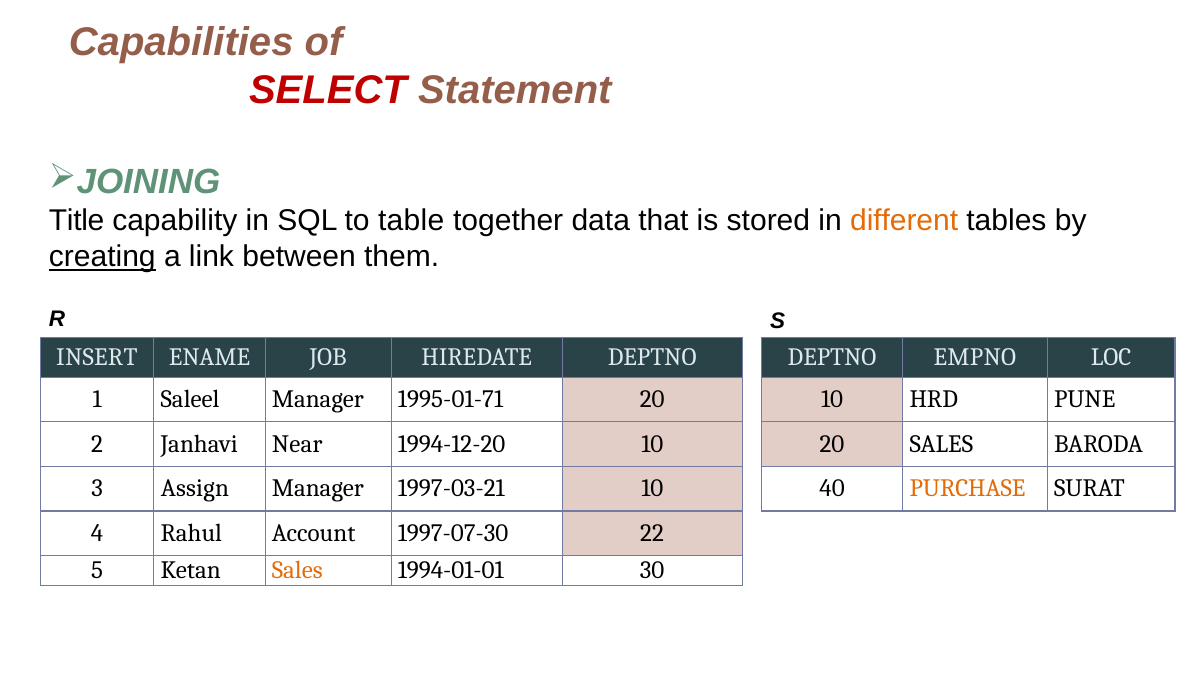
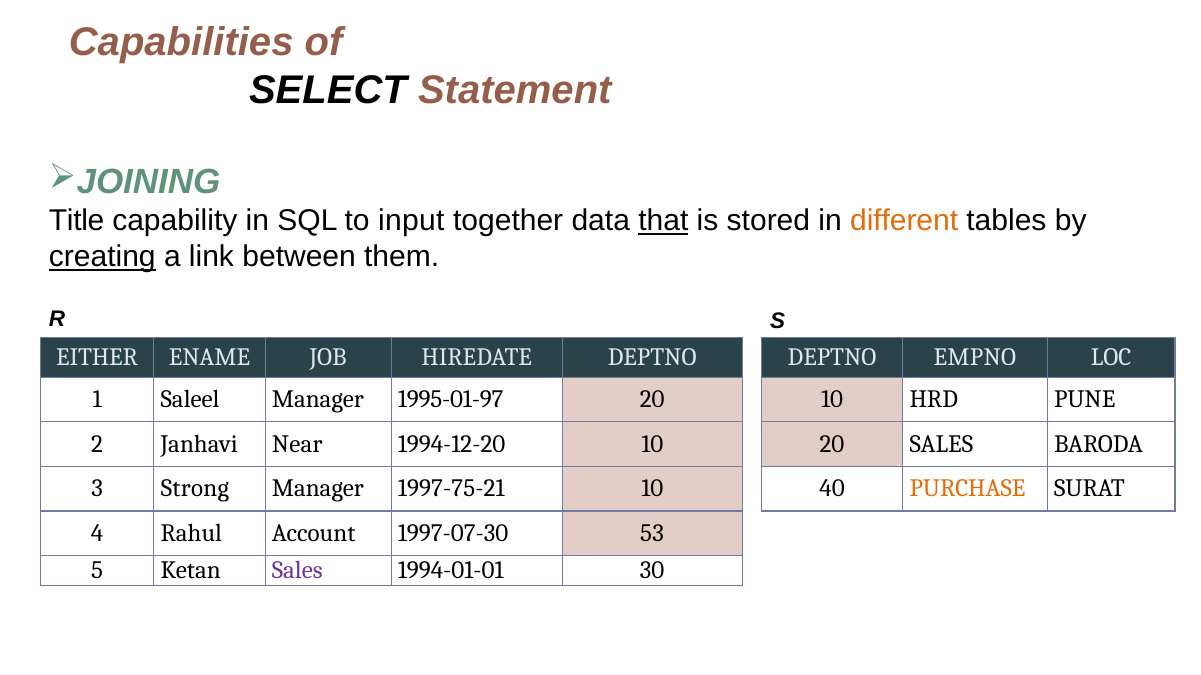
SELECT colour: red -> black
table: table -> input
that underline: none -> present
INSERT: INSERT -> EITHER
1995-01-71: 1995-01-71 -> 1995-01-97
Assign: Assign -> Strong
1997-03-21: 1997-03-21 -> 1997-75-21
22: 22 -> 53
Sales at (297, 571) colour: orange -> purple
